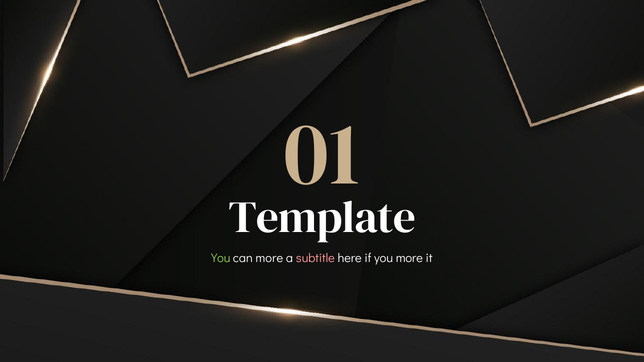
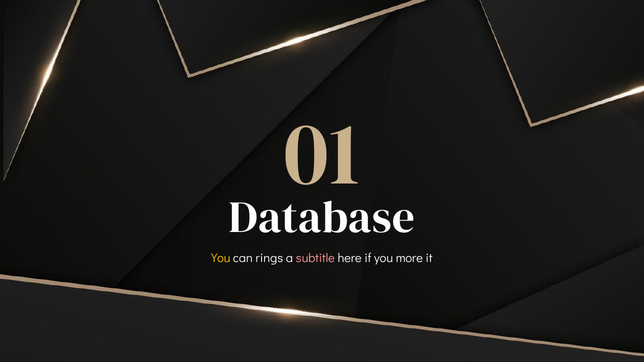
Template: Template -> Database
You at (221, 258) colour: light green -> yellow
can more: more -> rings
